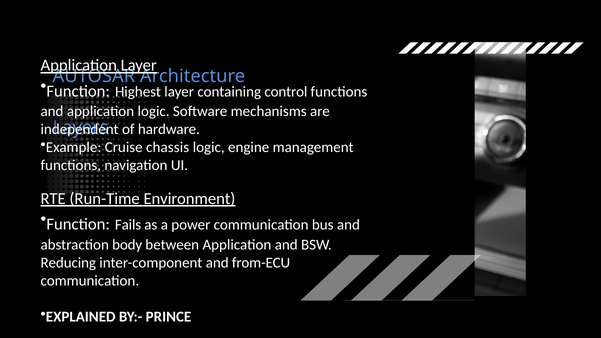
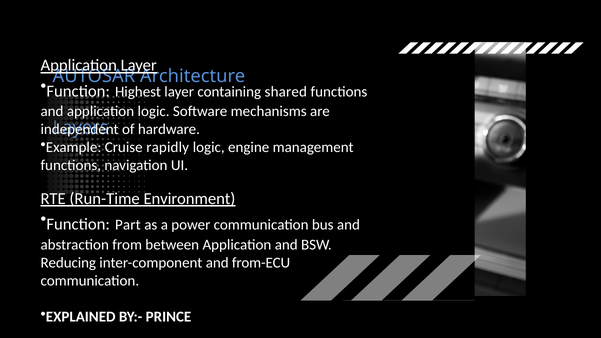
control: control -> shared
chassis: chassis -> rapidly
Fails: Fails -> Part
body: body -> from
